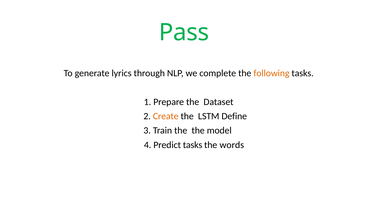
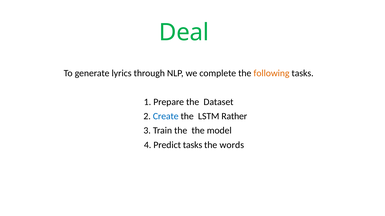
Pass: Pass -> Deal
Create colour: orange -> blue
Define: Define -> Rather
